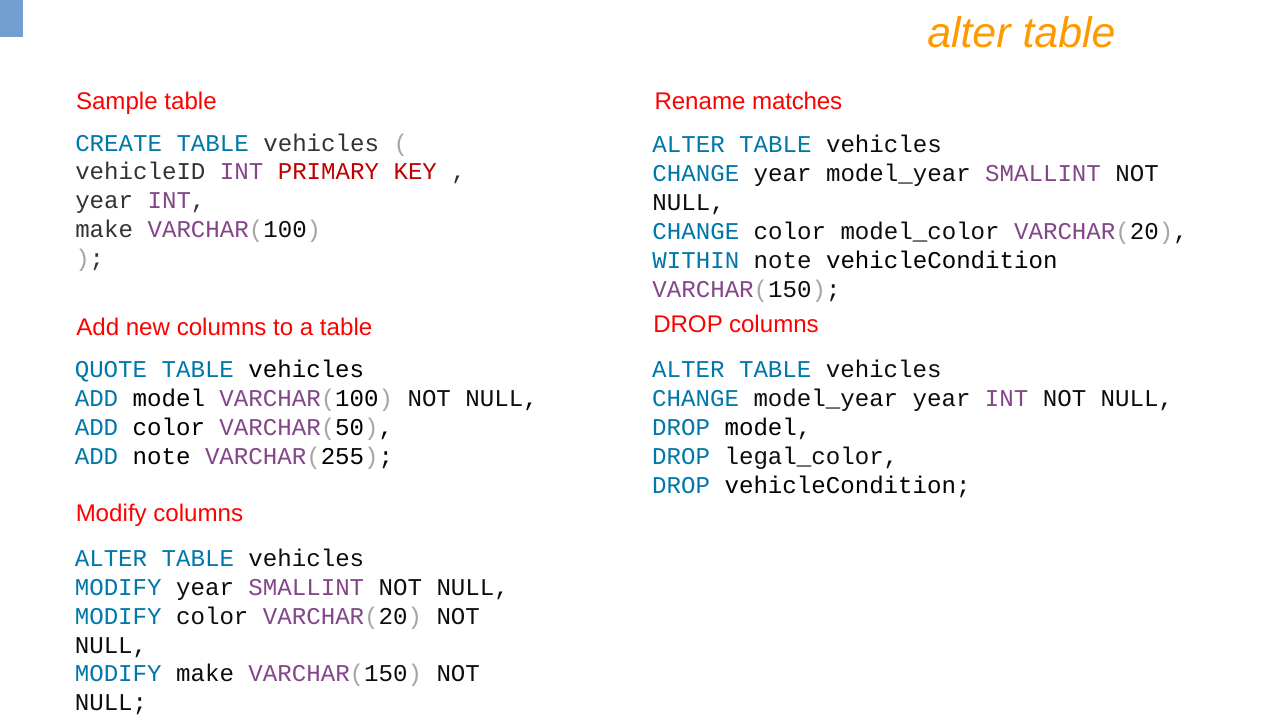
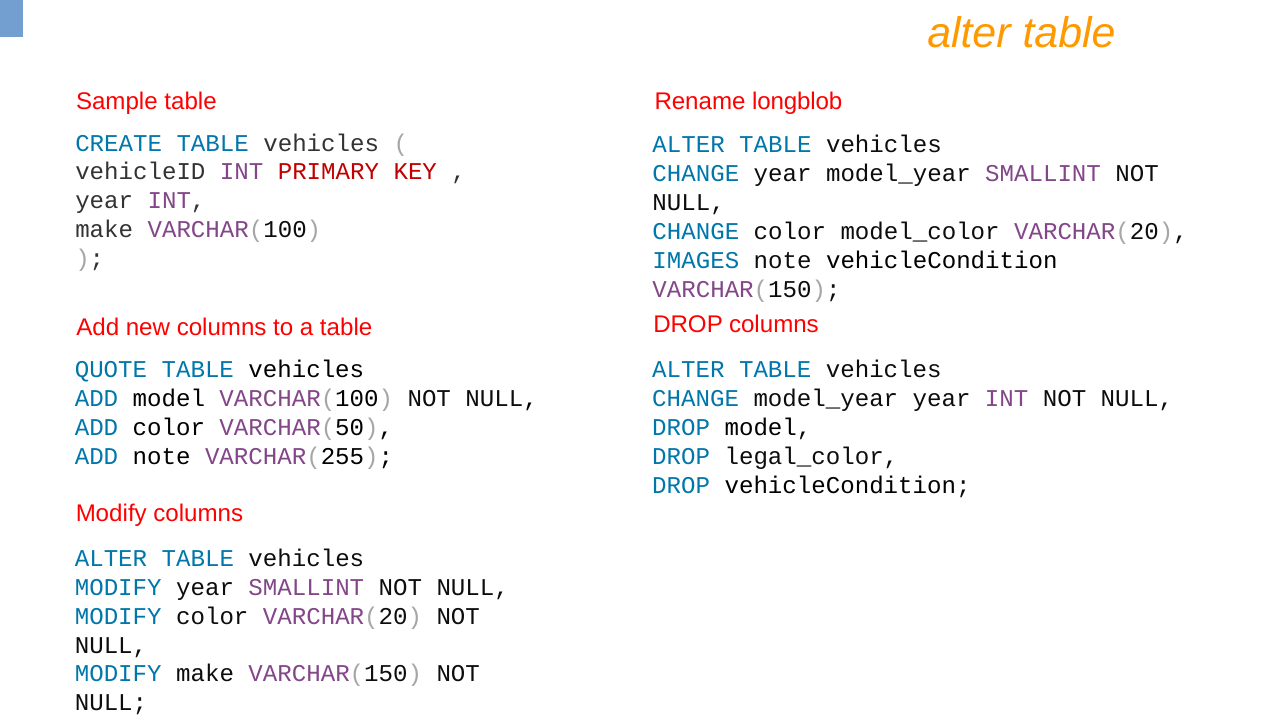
matches: matches -> longblob
WITHIN: WITHIN -> IMAGES
